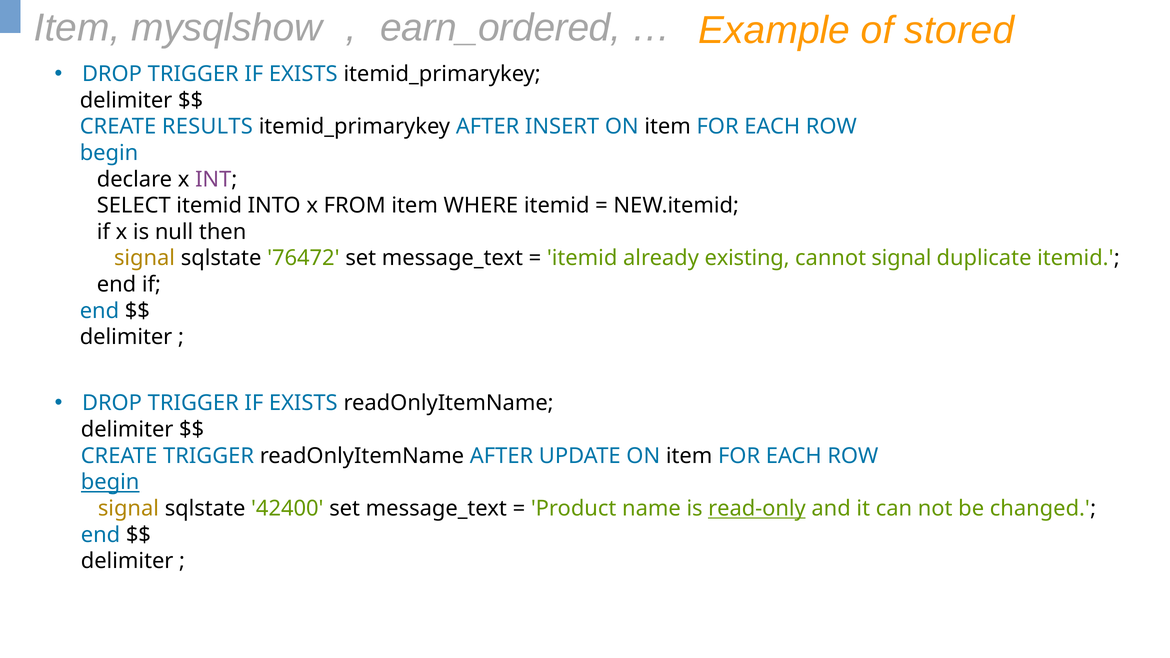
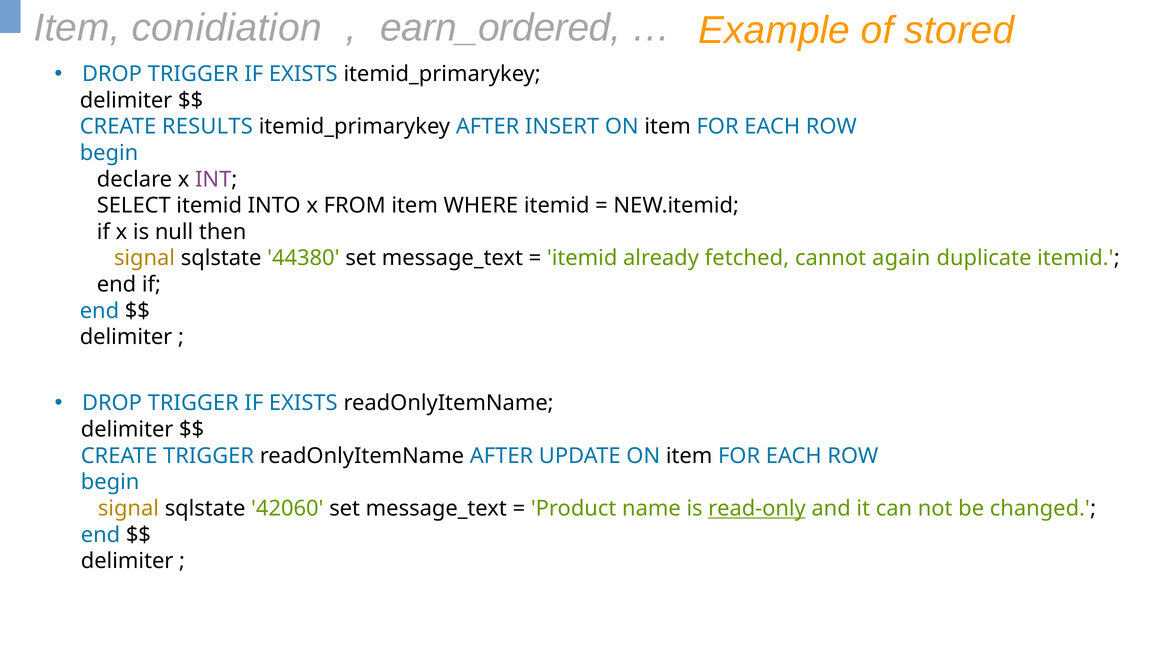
mysqlshow: mysqlshow -> conidiation
76472: 76472 -> 44380
existing: existing -> fetched
cannot signal: signal -> again
begin at (110, 482) underline: present -> none
42400: 42400 -> 42060
